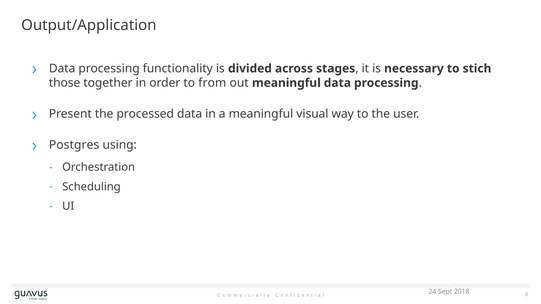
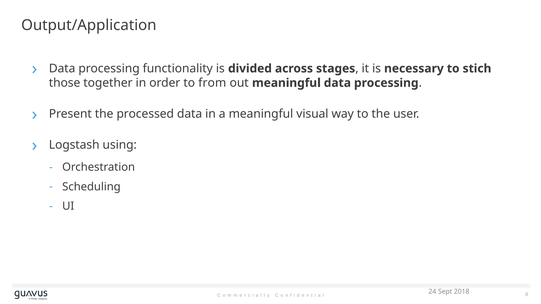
Postgres: Postgres -> Logstash
